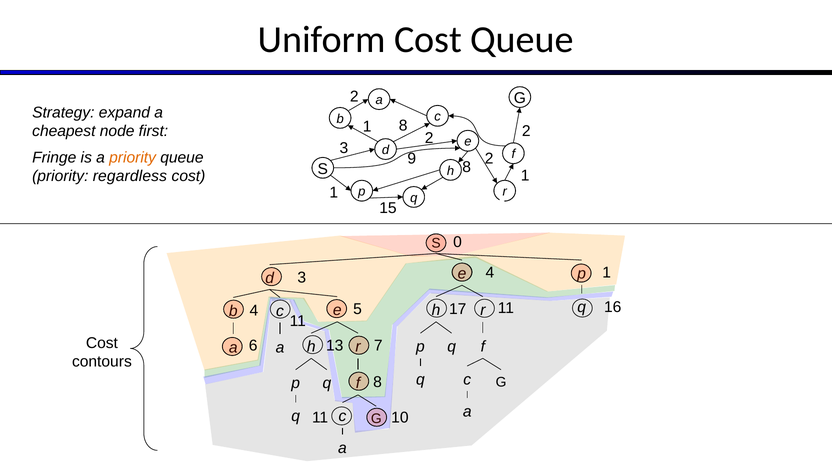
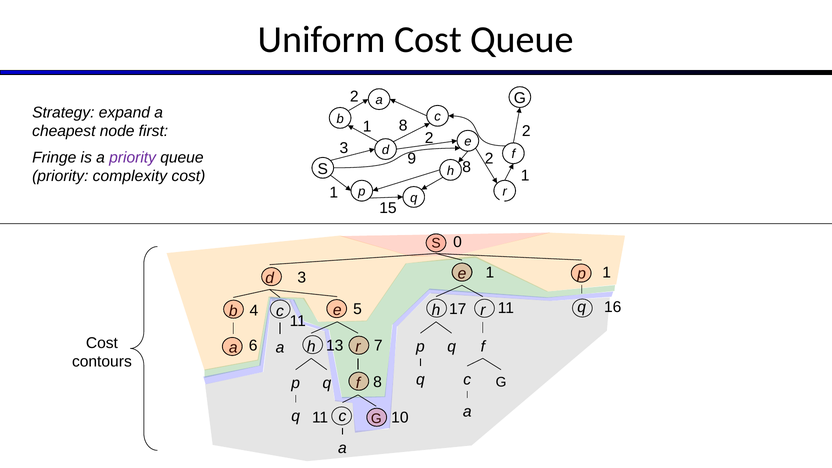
priority at (133, 158) colour: orange -> purple
regardless: regardless -> complexity
3 4: 4 -> 1
